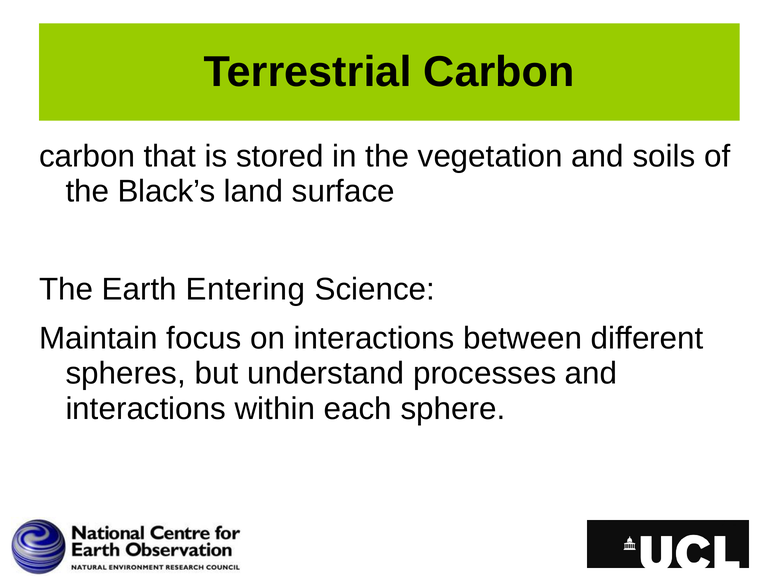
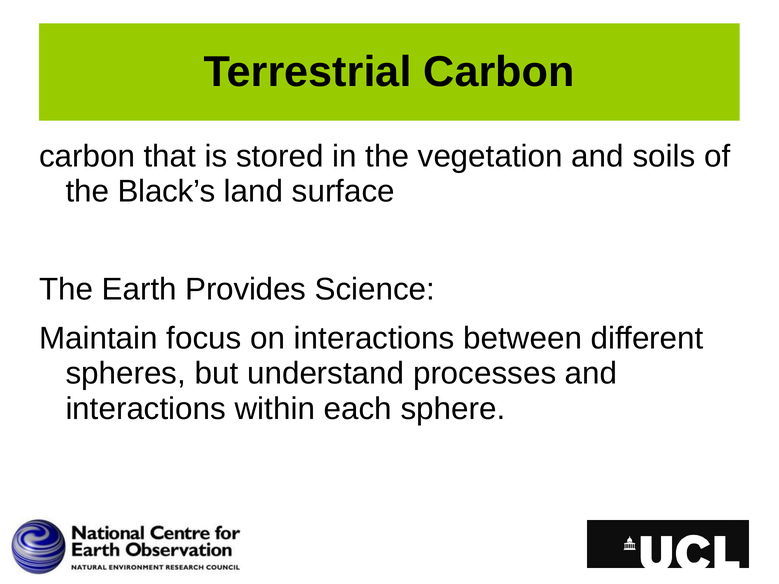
Entering: Entering -> Provides
